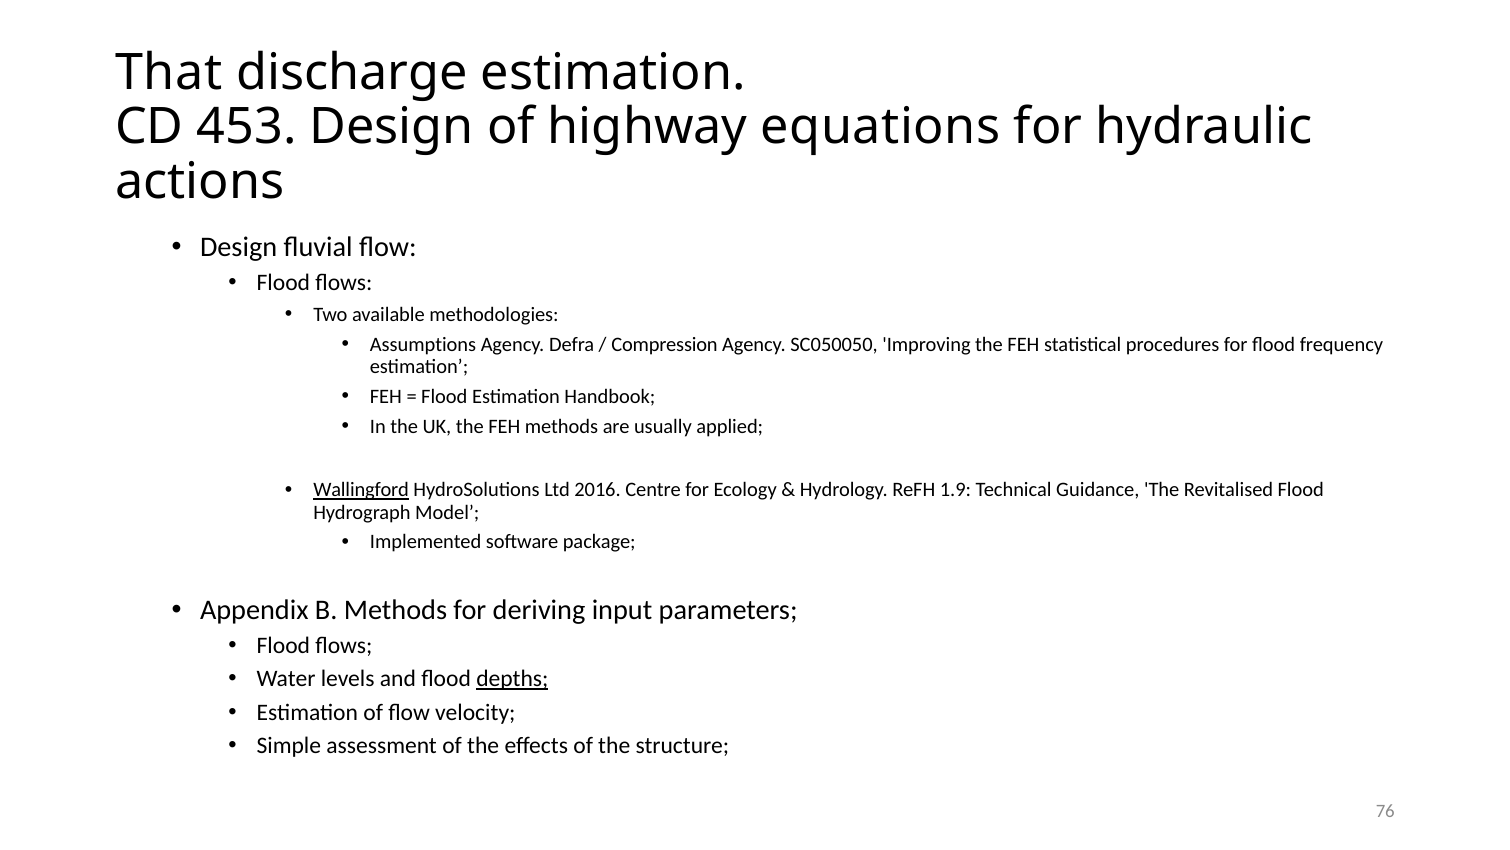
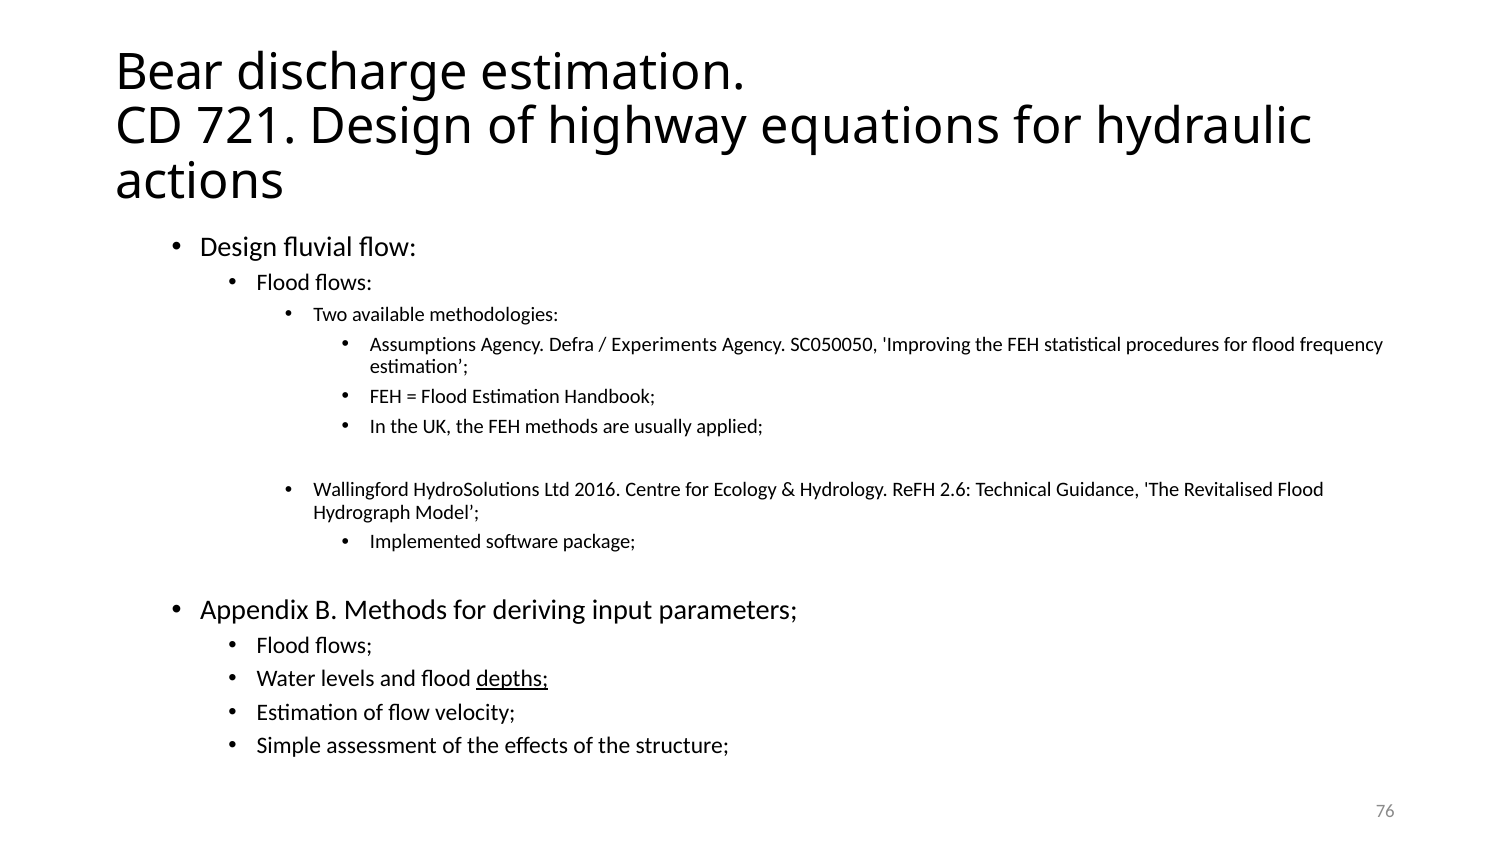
That: That -> Bear
453: 453 -> 721
Compression: Compression -> Experiments
Wallingford underline: present -> none
1.9: 1.9 -> 2.6
